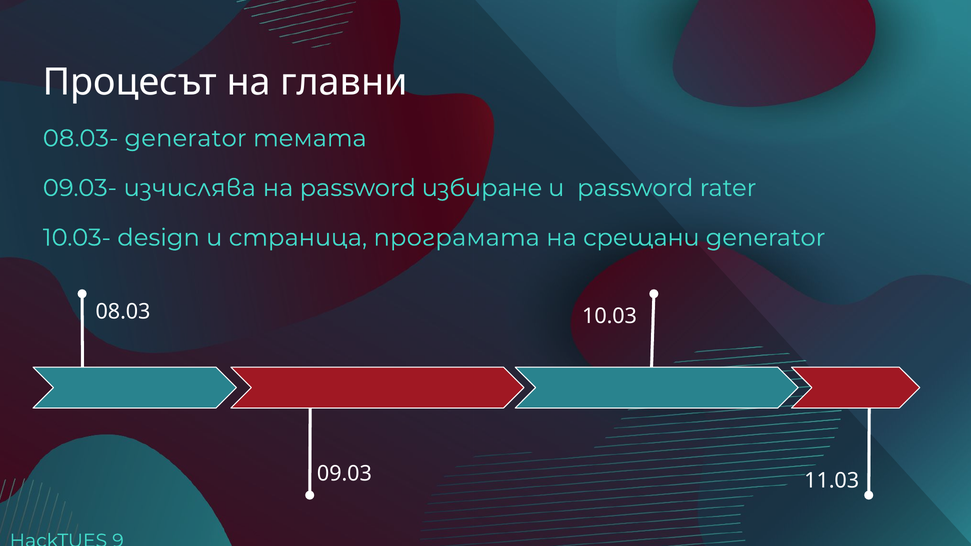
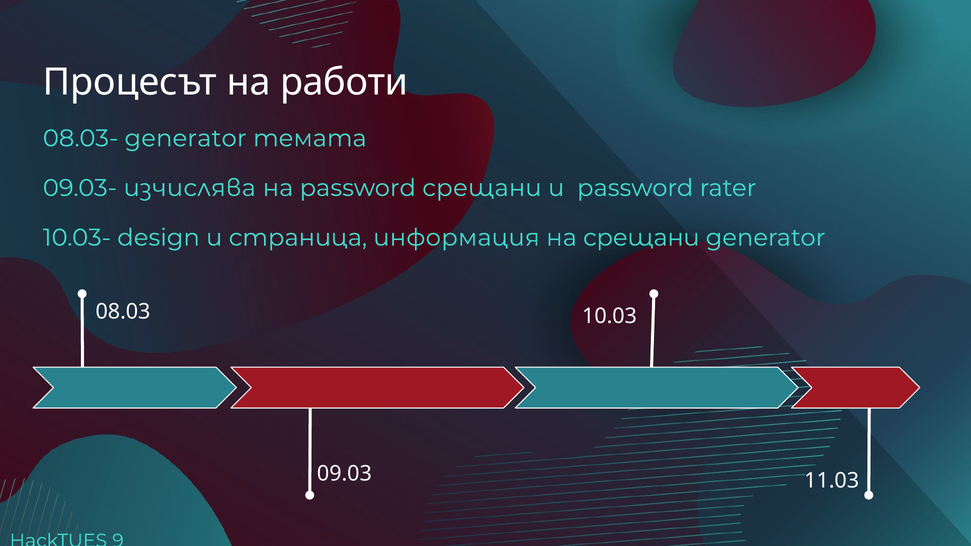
главни: главни -> работи
password избиране: избиране -> срещани
програмата: програмата -> информация
